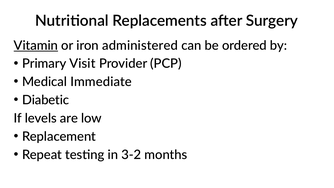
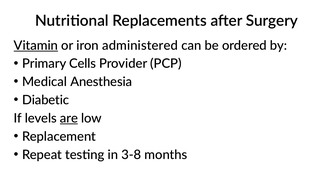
Visit: Visit -> Cells
Immediate: Immediate -> Anesthesia
are underline: none -> present
3-2: 3-2 -> 3-8
